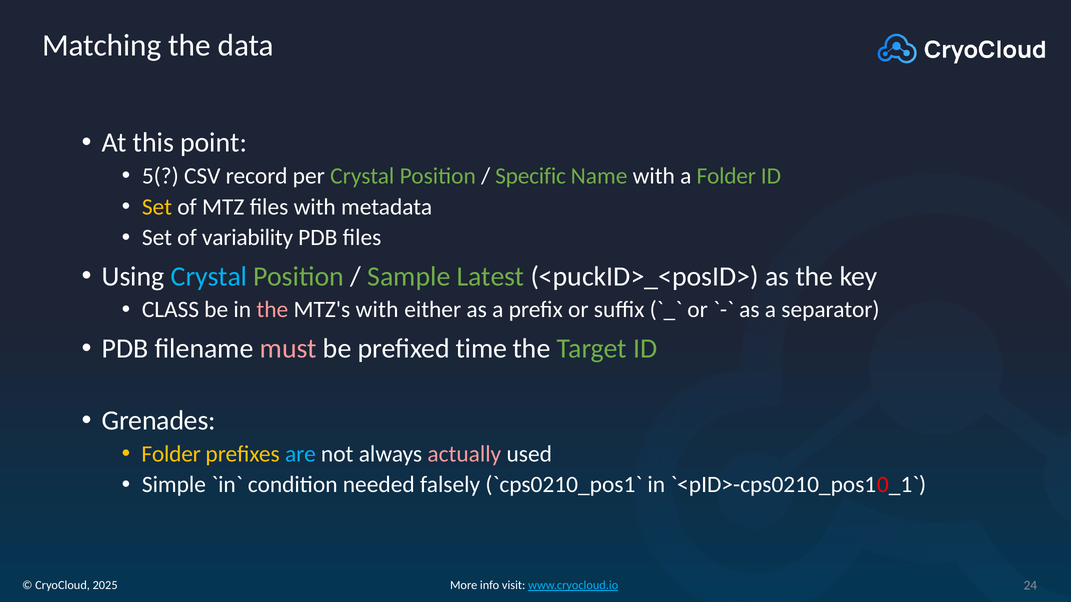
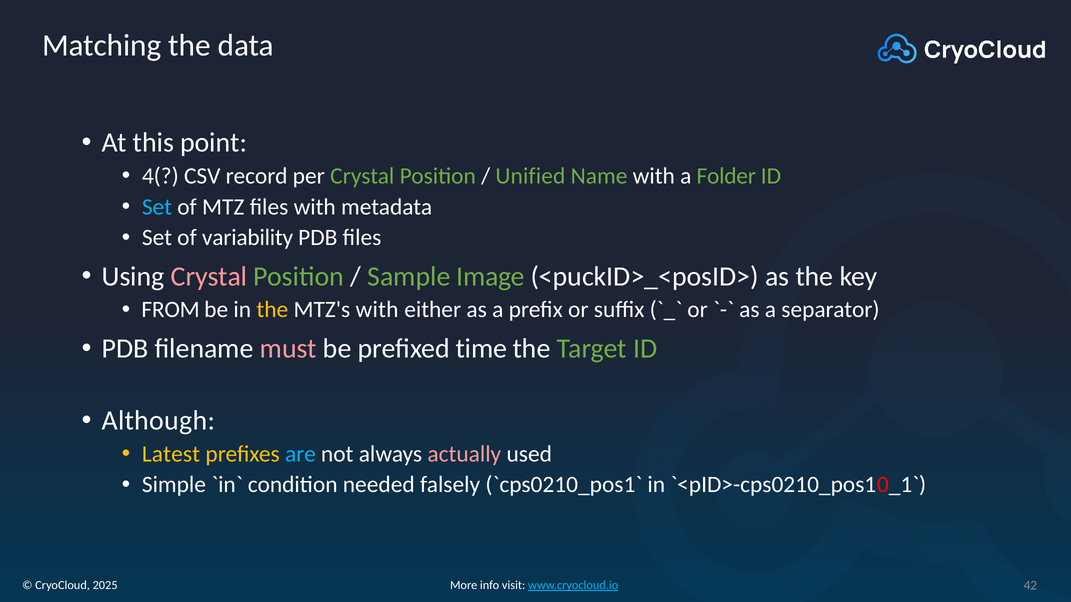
5(: 5( -> 4(
Specific: Specific -> Unified
Set at (157, 207) colour: yellow -> light blue
Crystal at (209, 277) colour: light blue -> pink
Latest: Latest -> Image
CLASS: CLASS -> FROM
the at (272, 310) colour: pink -> yellow
Grenades: Grenades -> Although
Folder at (171, 454): Folder -> Latest
24: 24 -> 42
